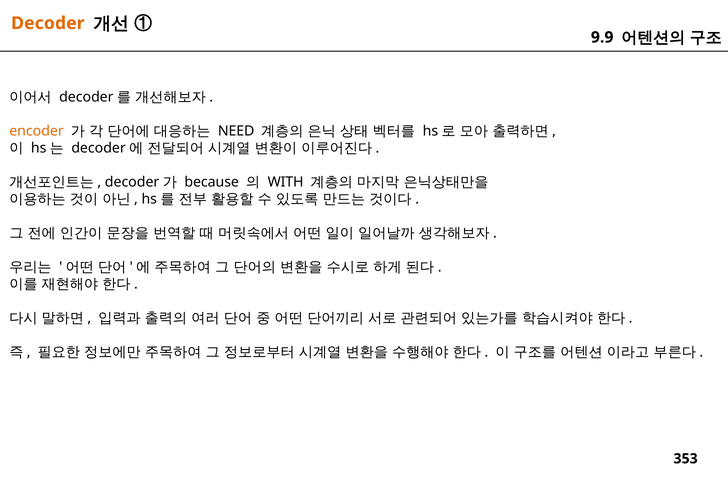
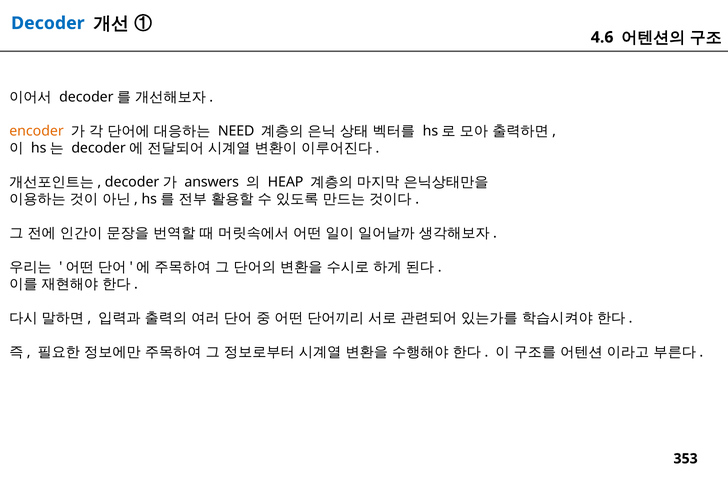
Decoder colour: orange -> blue
9.9: 9.9 -> 4.6
because: because -> answers
WITH: WITH -> HEAP
